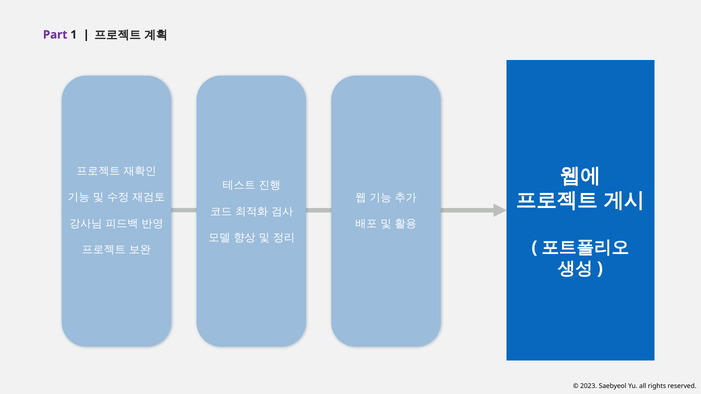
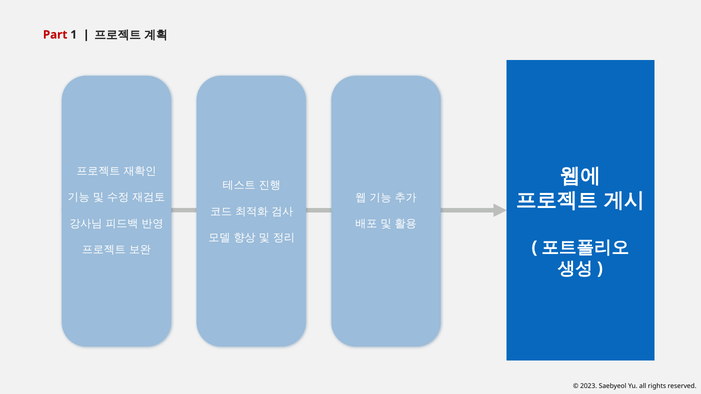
Part colour: purple -> red
